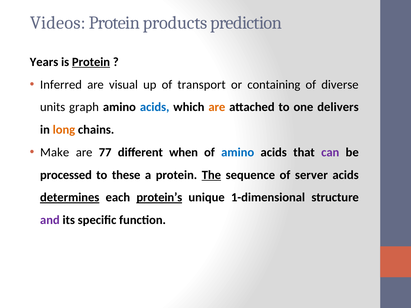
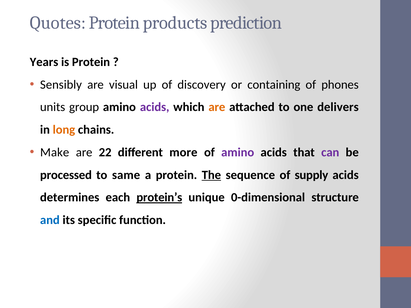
Videos: Videos -> Quotes
Protein at (91, 62) underline: present -> none
Inferred: Inferred -> Sensibly
transport: transport -> discovery
diverse: diverse -> phones
graph: graph -> group
acids at (155, 107) colour: blue -> purple
77: 77 -> 22
when: when -> more
amino at (238, 152) colour: blue -> purple
these: these -> same
server: server -> supply
determines underline: present -> none
1-dimensional: 1-dimensional -> 0-dimensional
and colour: purple -> blue
